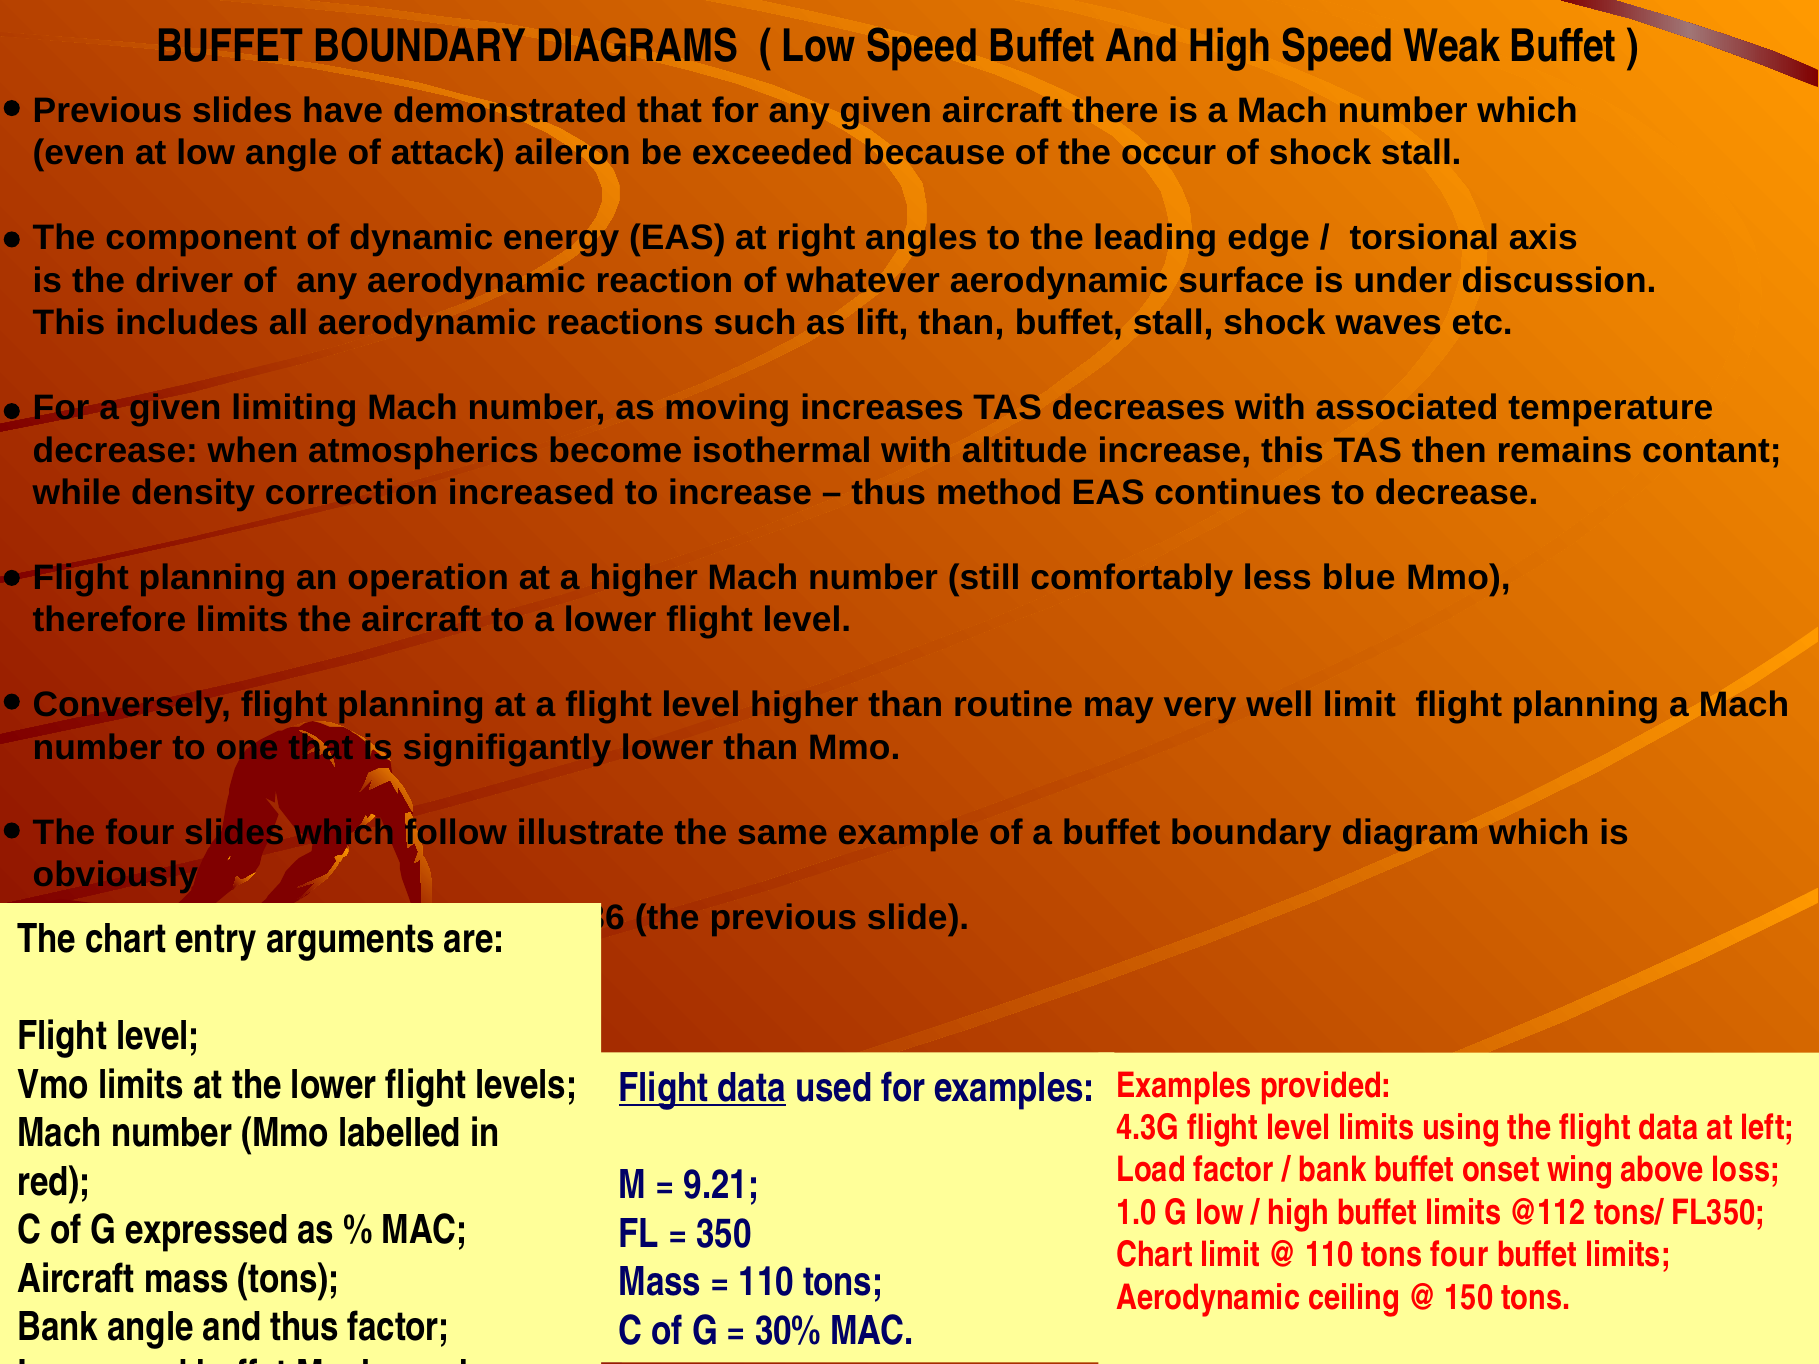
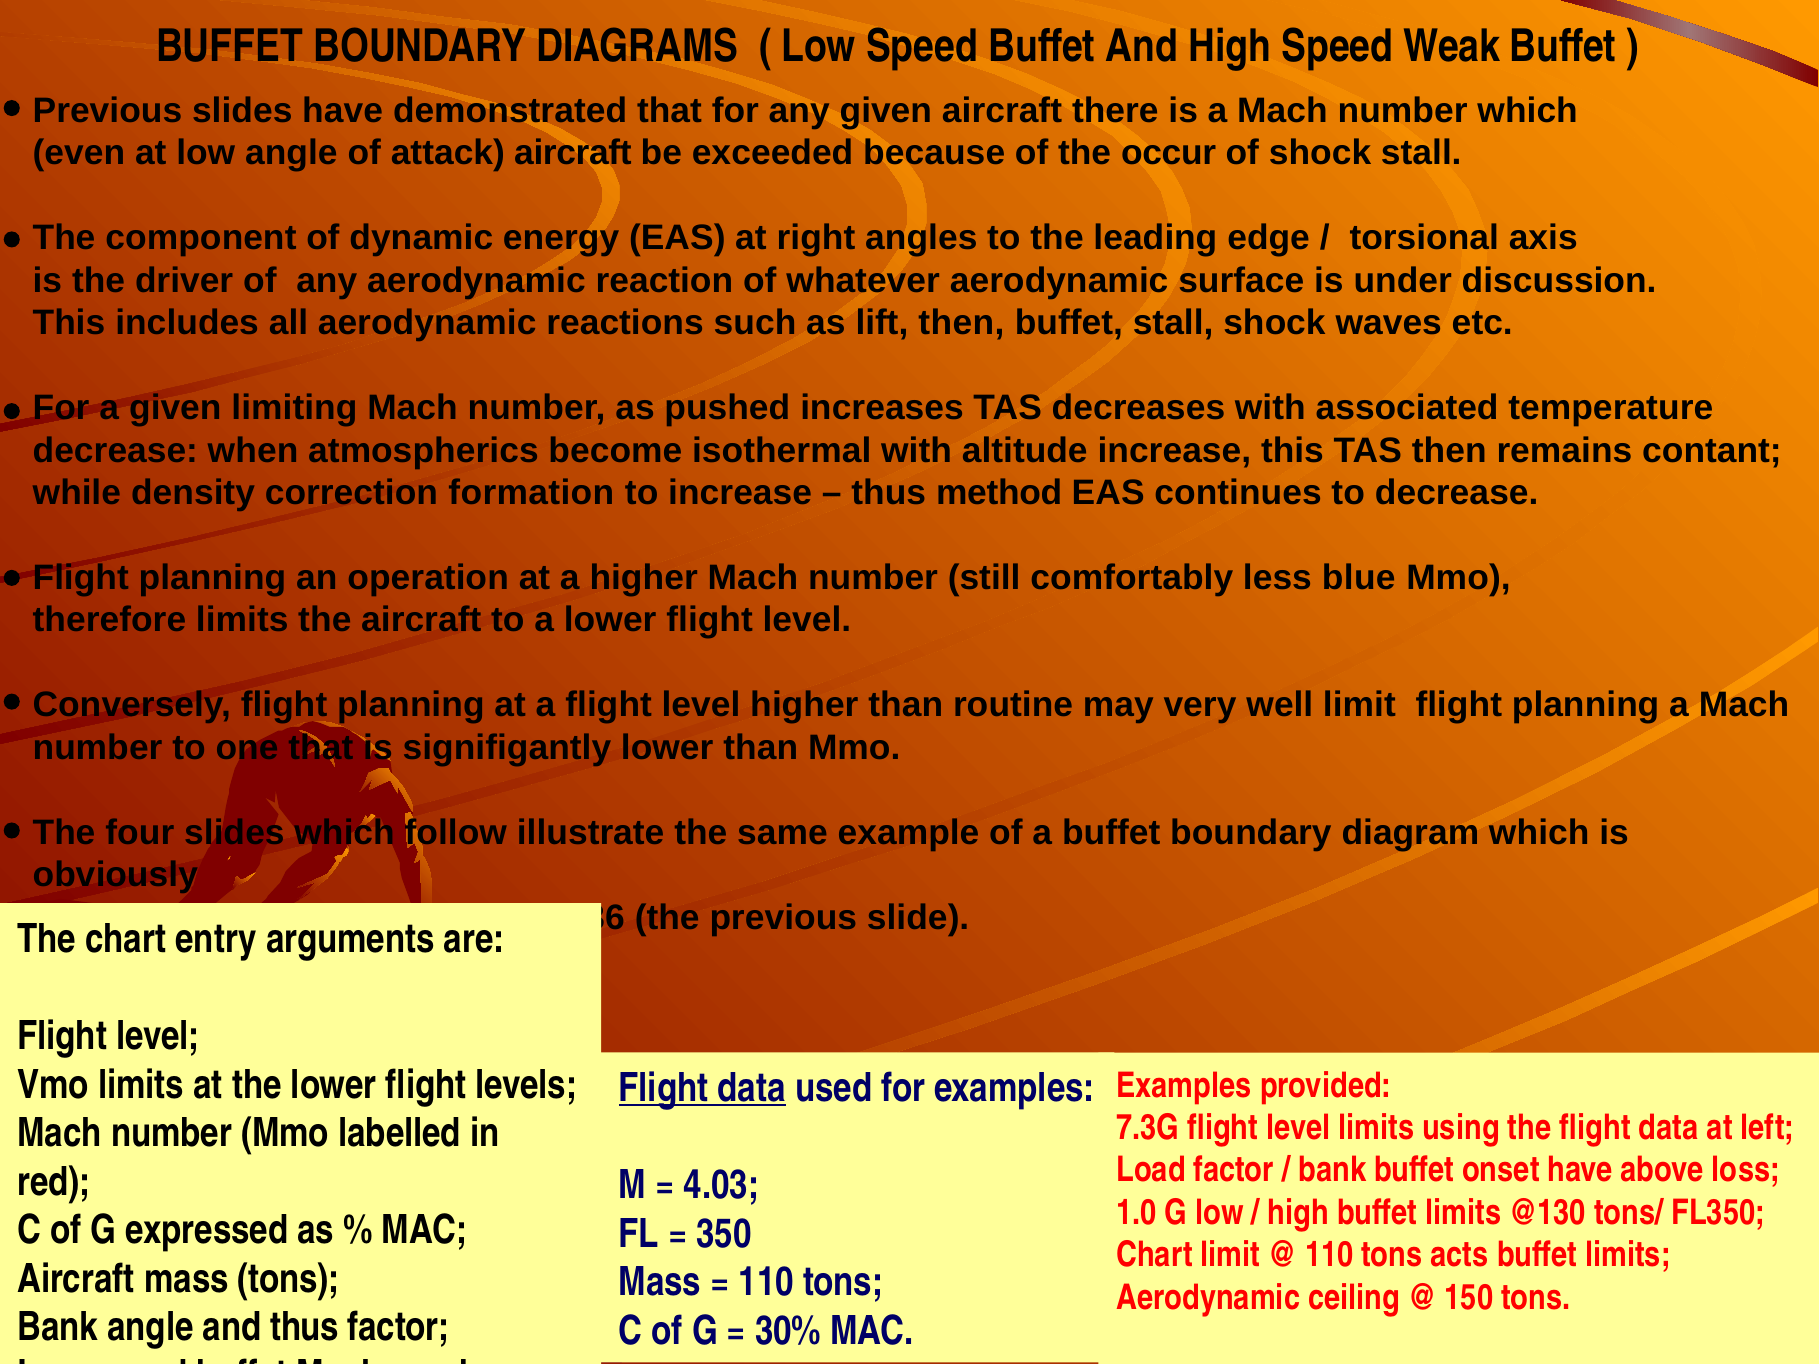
attack aileron: aileron -> aircraft
lift than: than -> then
moving: moving -> pushed
increased: increased -> formation
4.3G: 4.3G -> 7.3G
onset wing: wing -> have
9.21: 9.21 -> 4.03
@112: @112 -> @130
tons four: four -> acts
